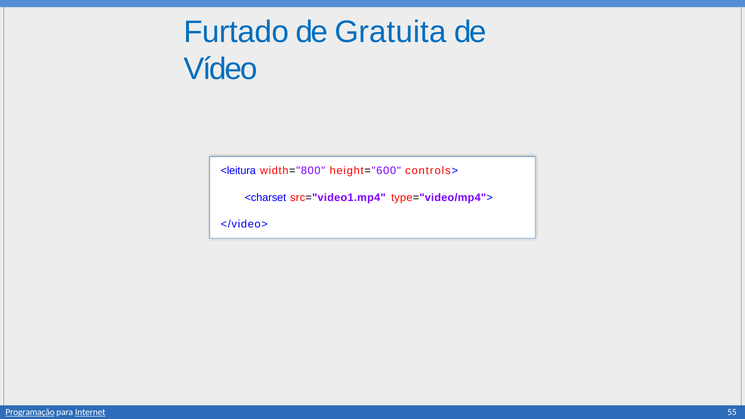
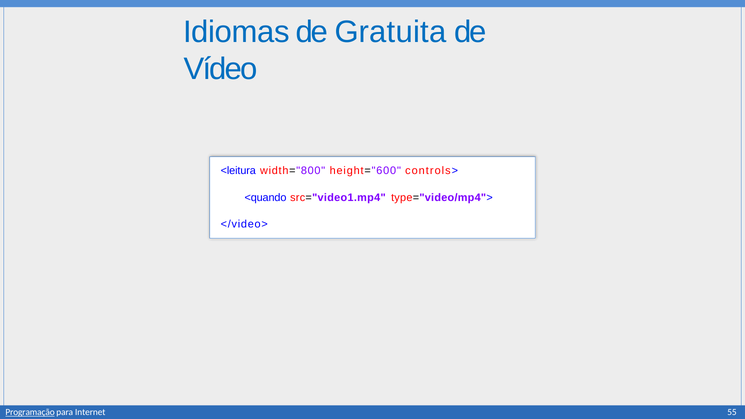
Furtado: Furtado -> Idiomas
<charset: <charset -> <quando
Internet underline: present -> none
